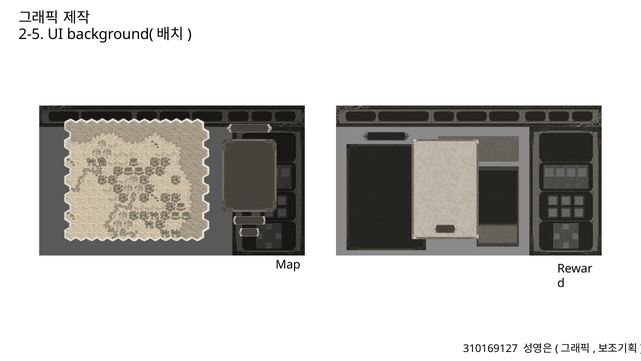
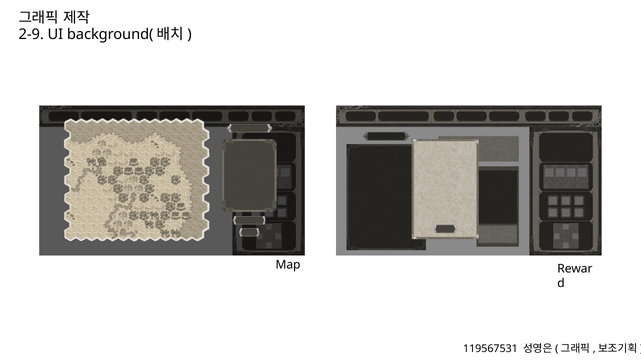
2-5: 2-5 -> 2-9
310169127: 310169127 -> 119567531
